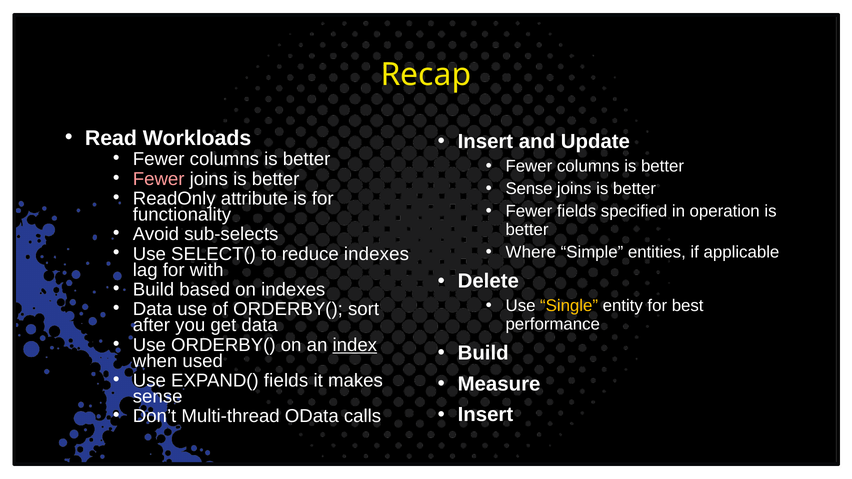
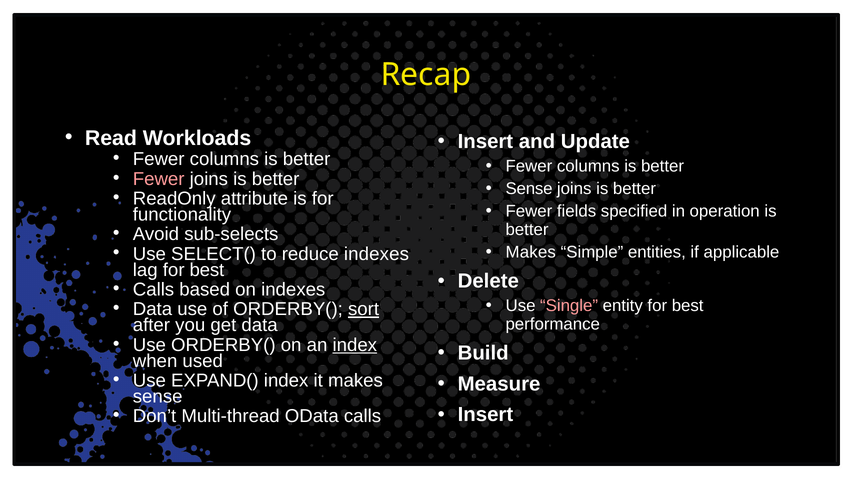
Where at (531, 252): Where -> Makes
lag for with: with -> best
Build at (154, 290): Build -> Calls
Single colour: yellow -> pink
sort underline: none -> present
EXPAND( fields: fields -> index
